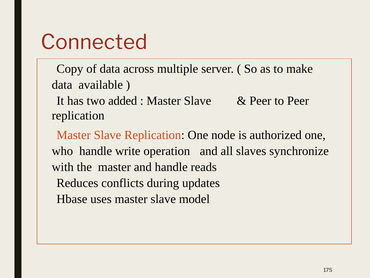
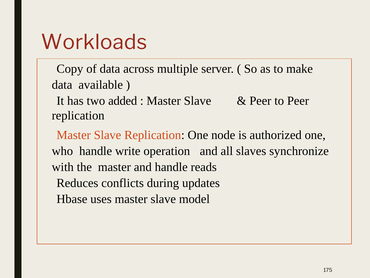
Connected: Connected -> Workloads
